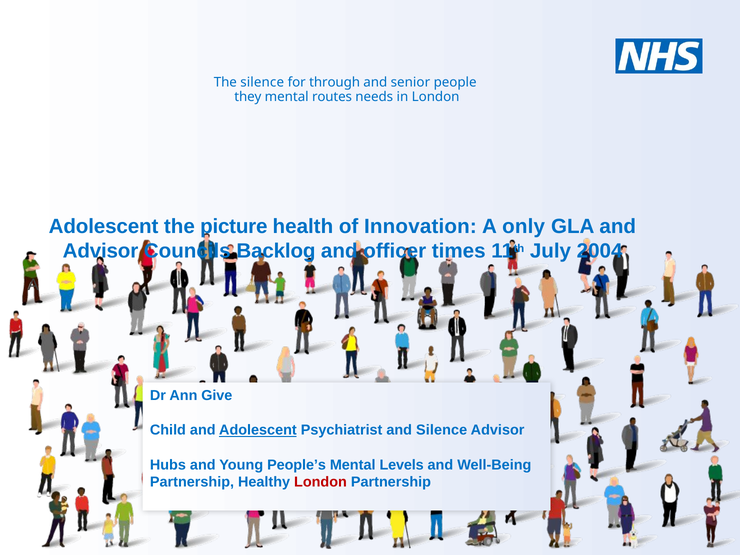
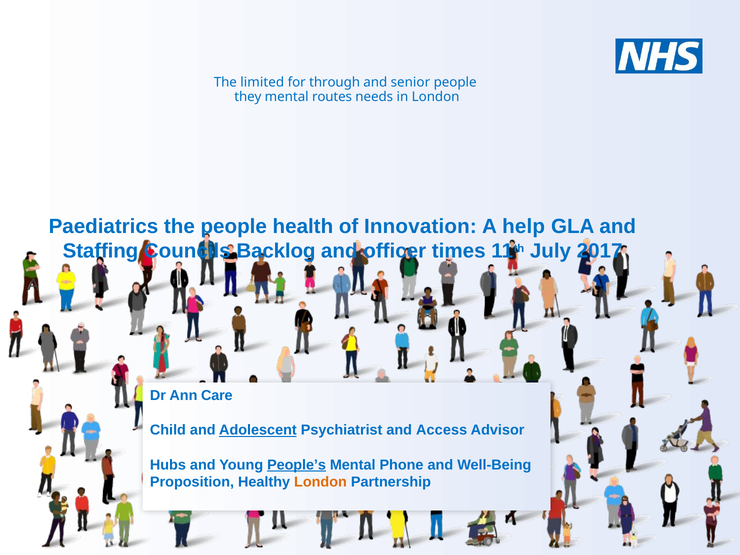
The silence: silence -> limited
Adolescent at (104, 226): Adolescent -> Paediatrics
the picture: picture -> people
only: only -> help
Advisor at (100, 251): Advisor -> Staffing
2004: 2004 -> 2017
Give: Give -> Care
and Silence: Silence -> Access
People’s underline: none -> present
Levels: Levels -> Phone
Partnership at (192, 482): Partnership -> Proposition
London at (320, 482) colour: red -> orange
